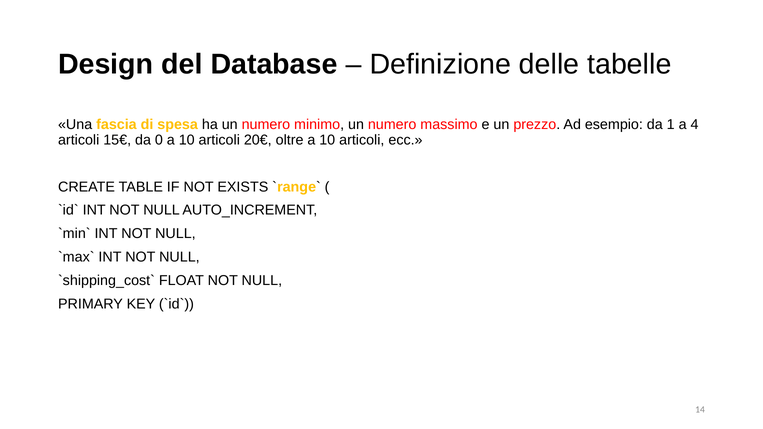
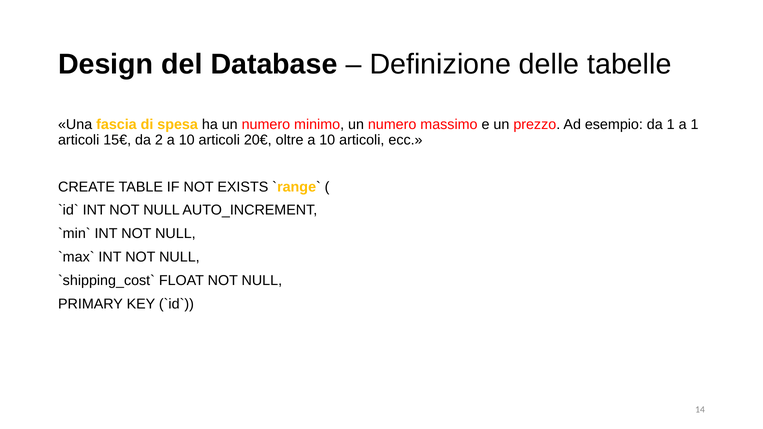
a 4: 4 -> 1
0: 0 -> 2
